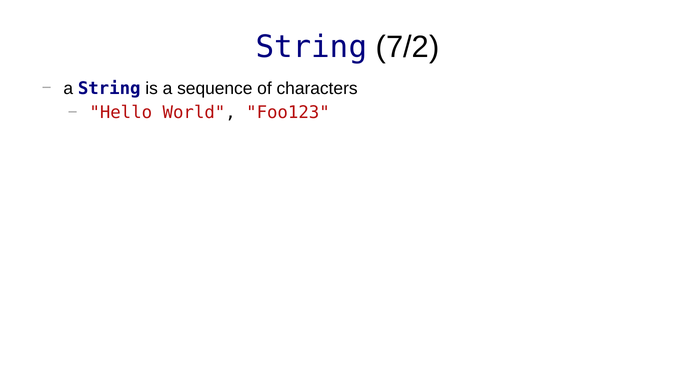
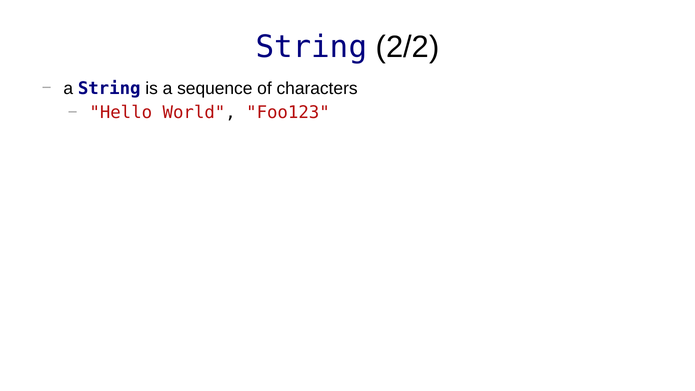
7/2: 7/2 -> 2/2
